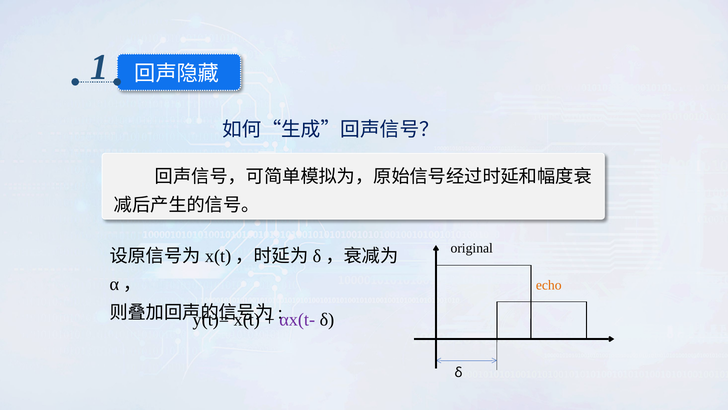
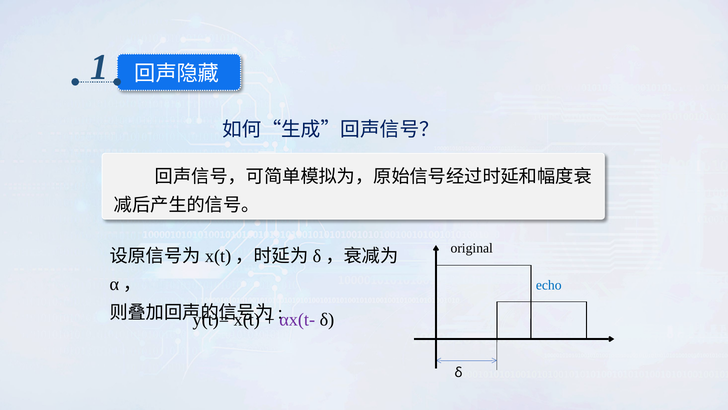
echo colour: orange -> blue
